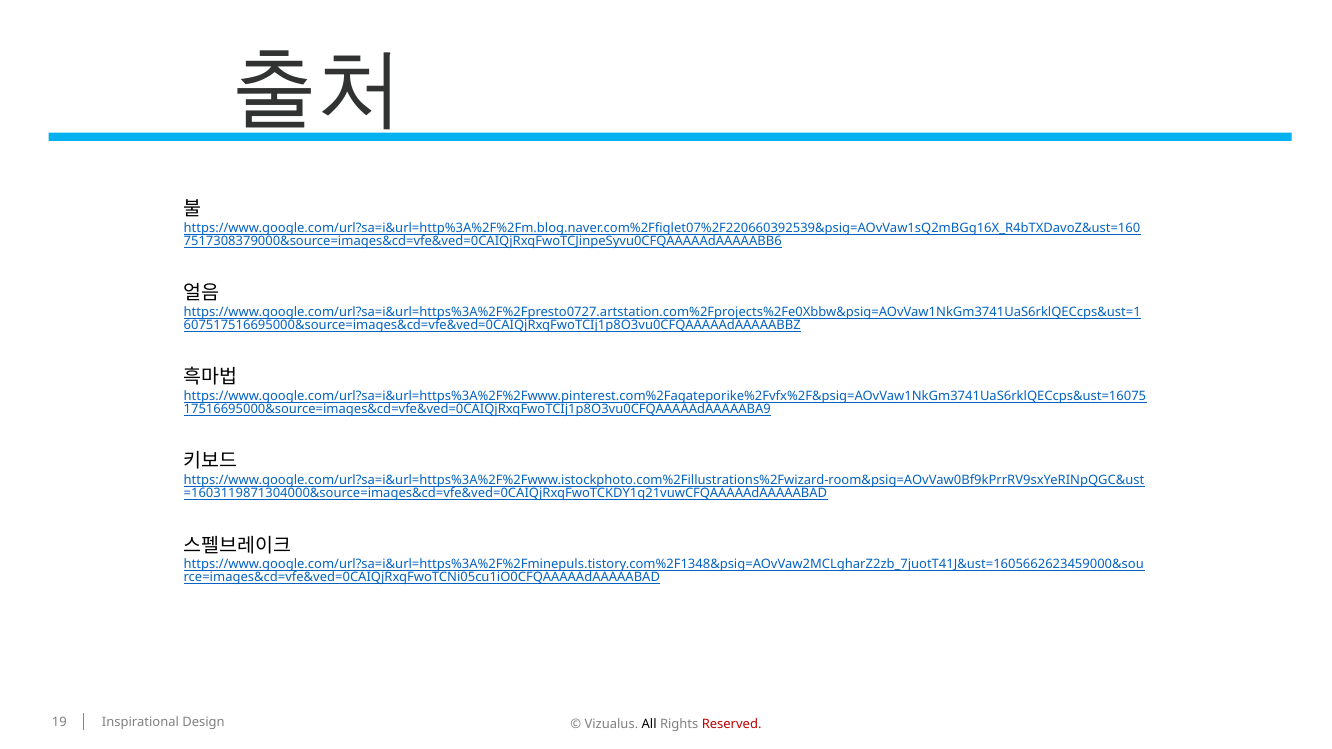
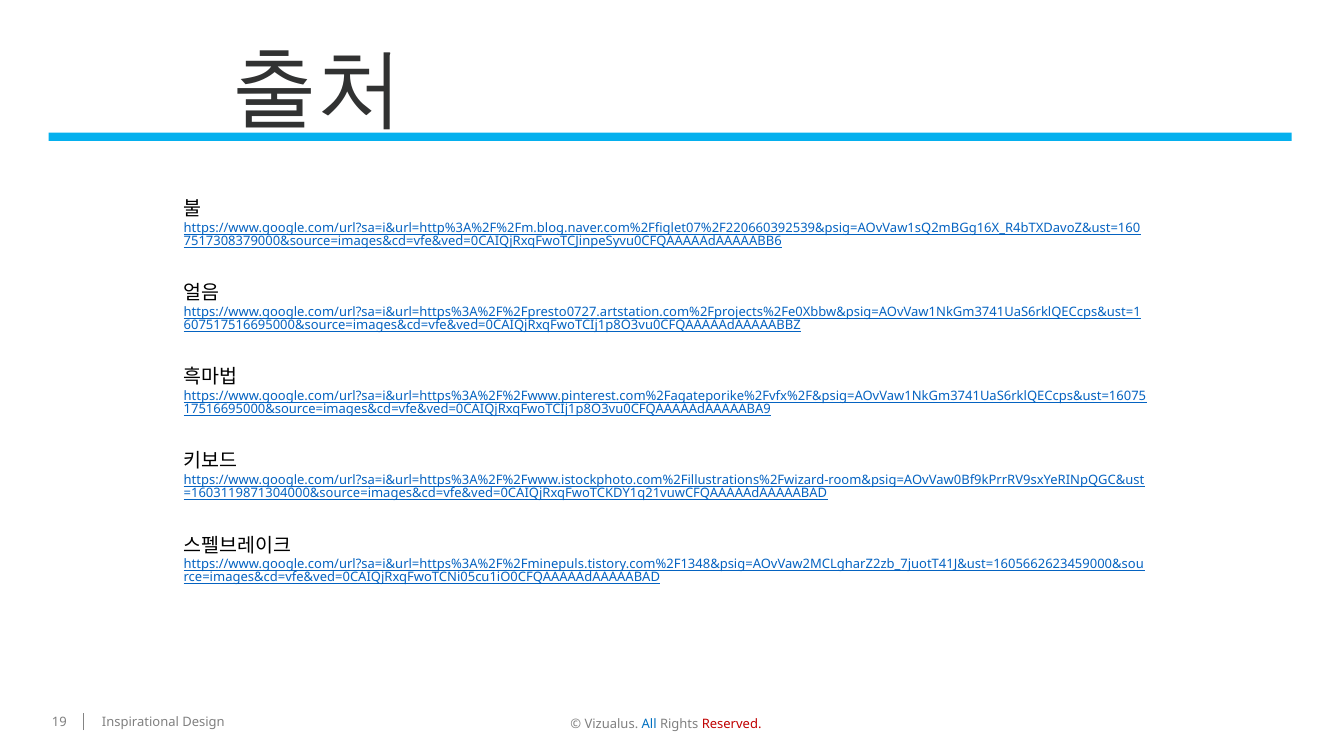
All colour: black -> blue
